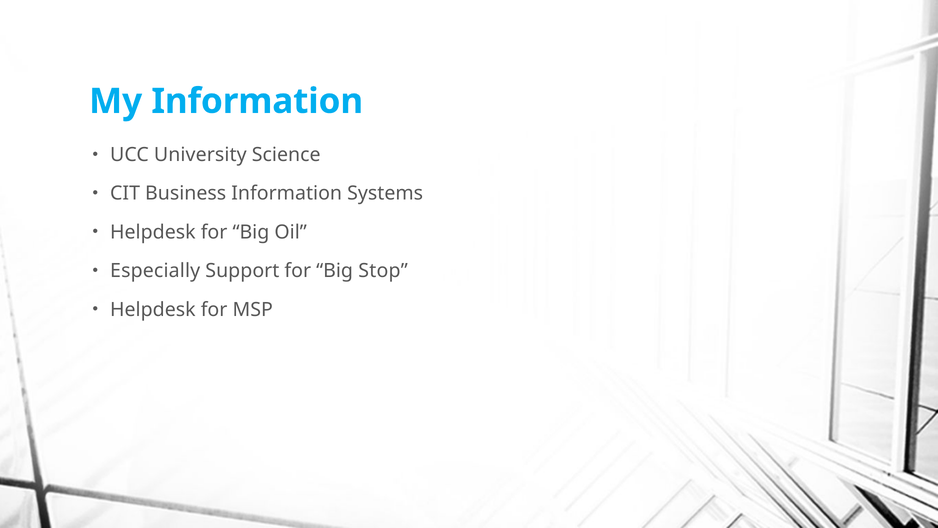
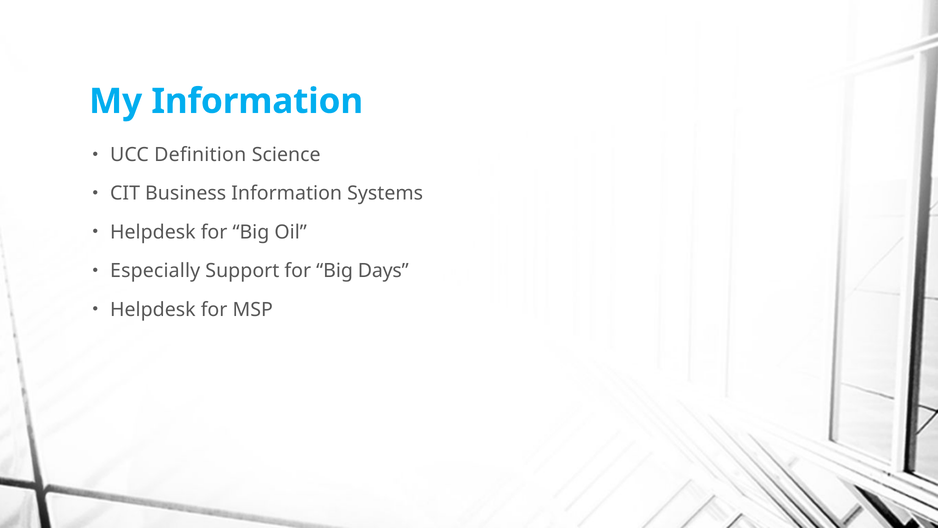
University: University -> Definition
Stop: Stop -> Days
